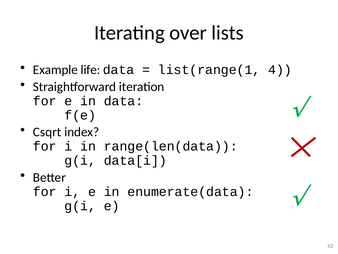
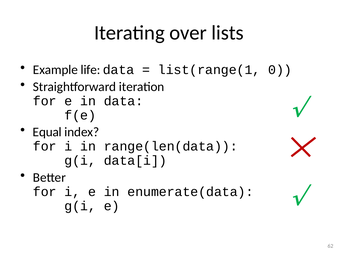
4: 4 -> 0
Csqrt: Csqrt -> Equal
